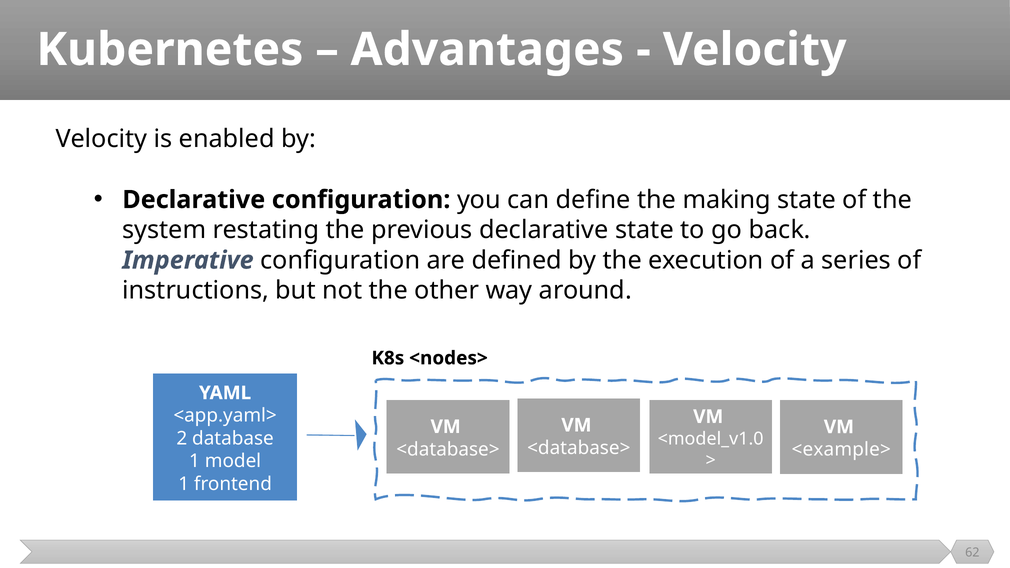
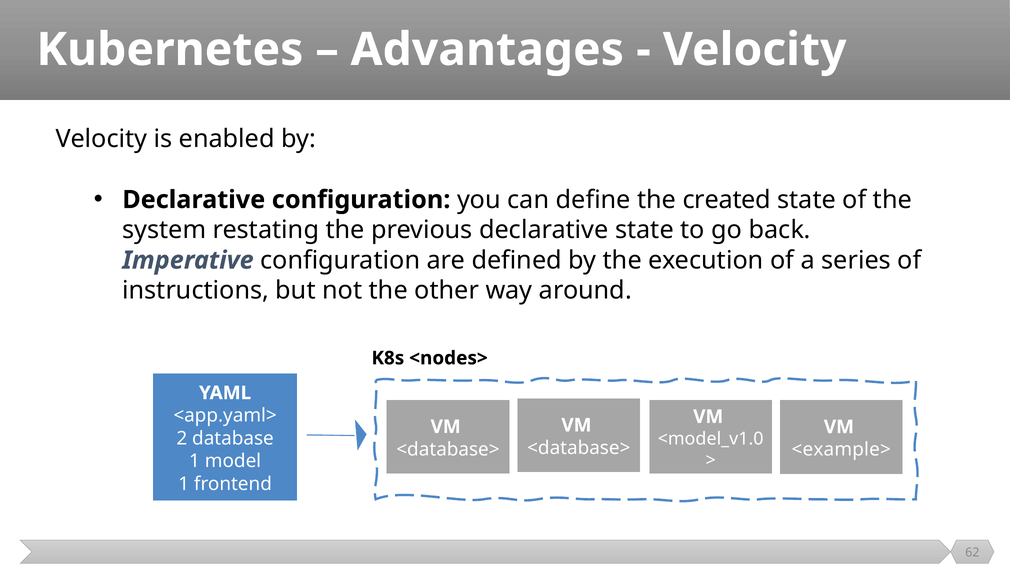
making: making -> created
